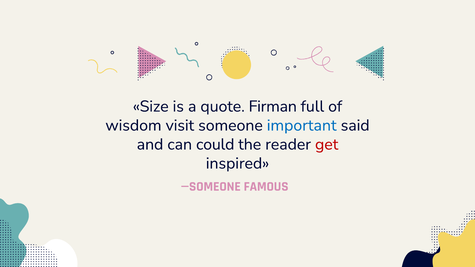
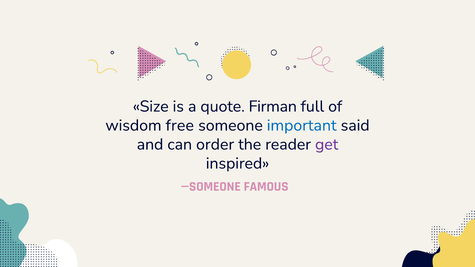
visit: visit -> free
could: could -> order
get colour: red -> purple
